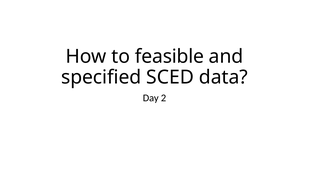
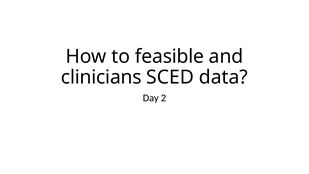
specified: specified -> clinicians
